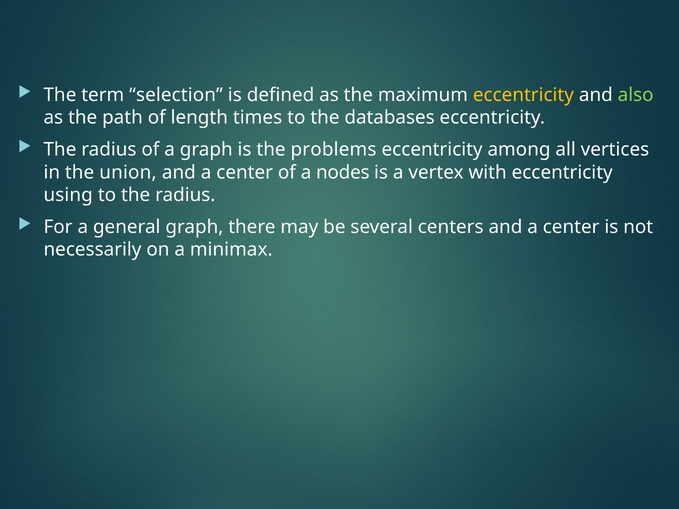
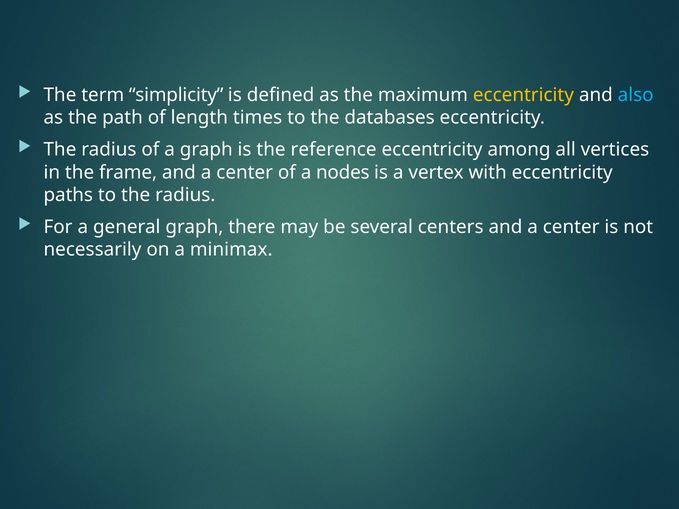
selection: selection -> simplicity
also colour: light green -> light blue
problems: problems -> reference
union: union -> frame
using: using -> paths
